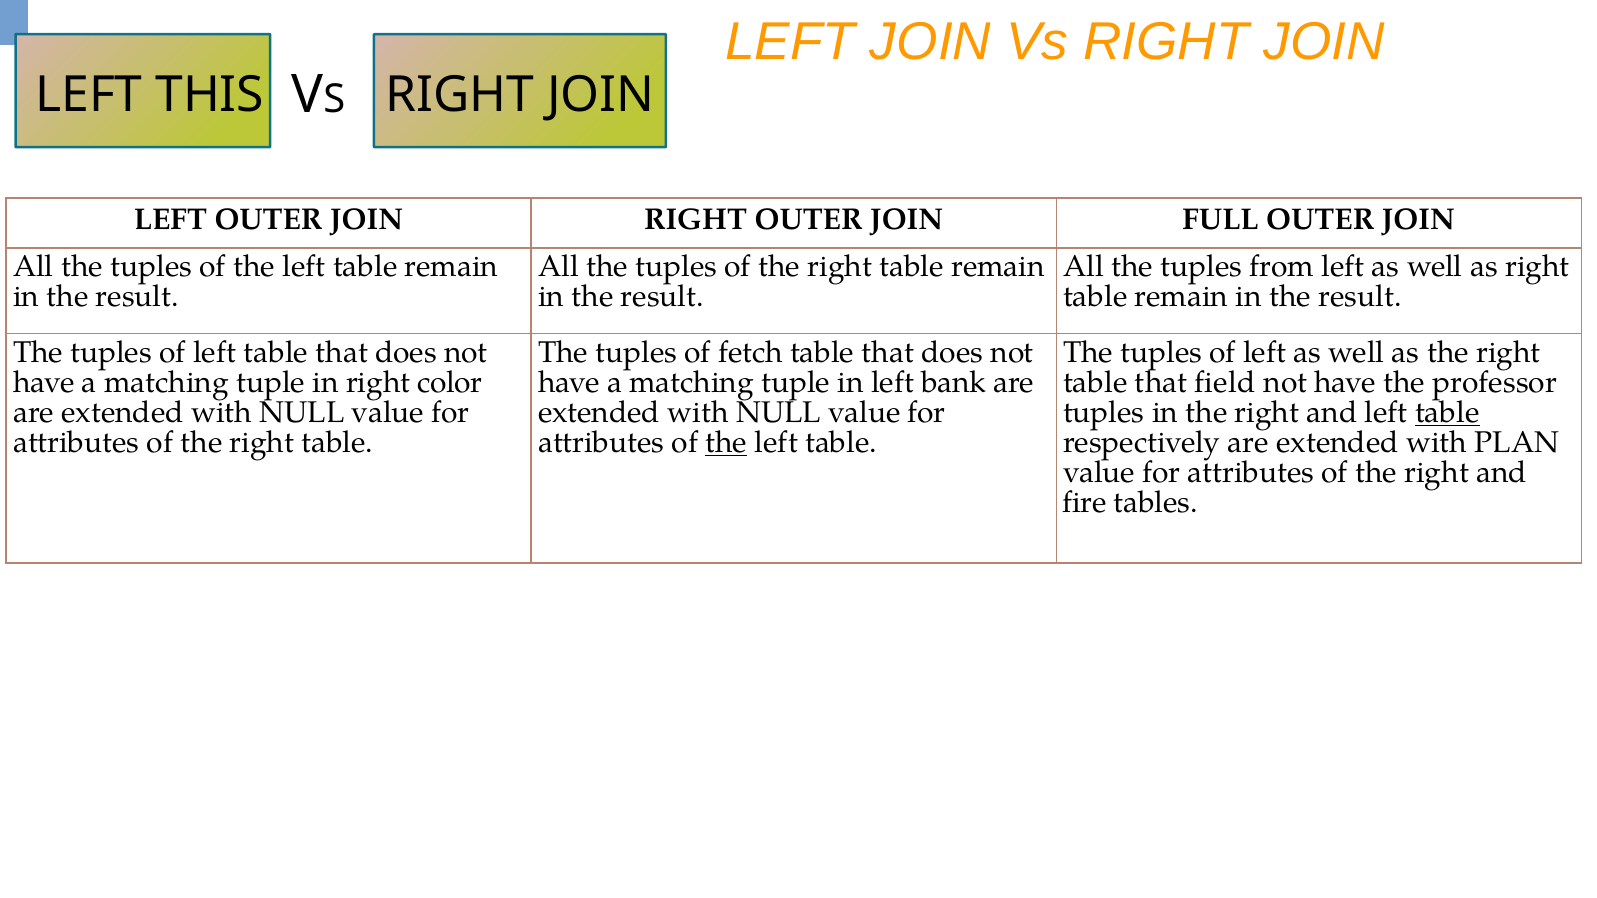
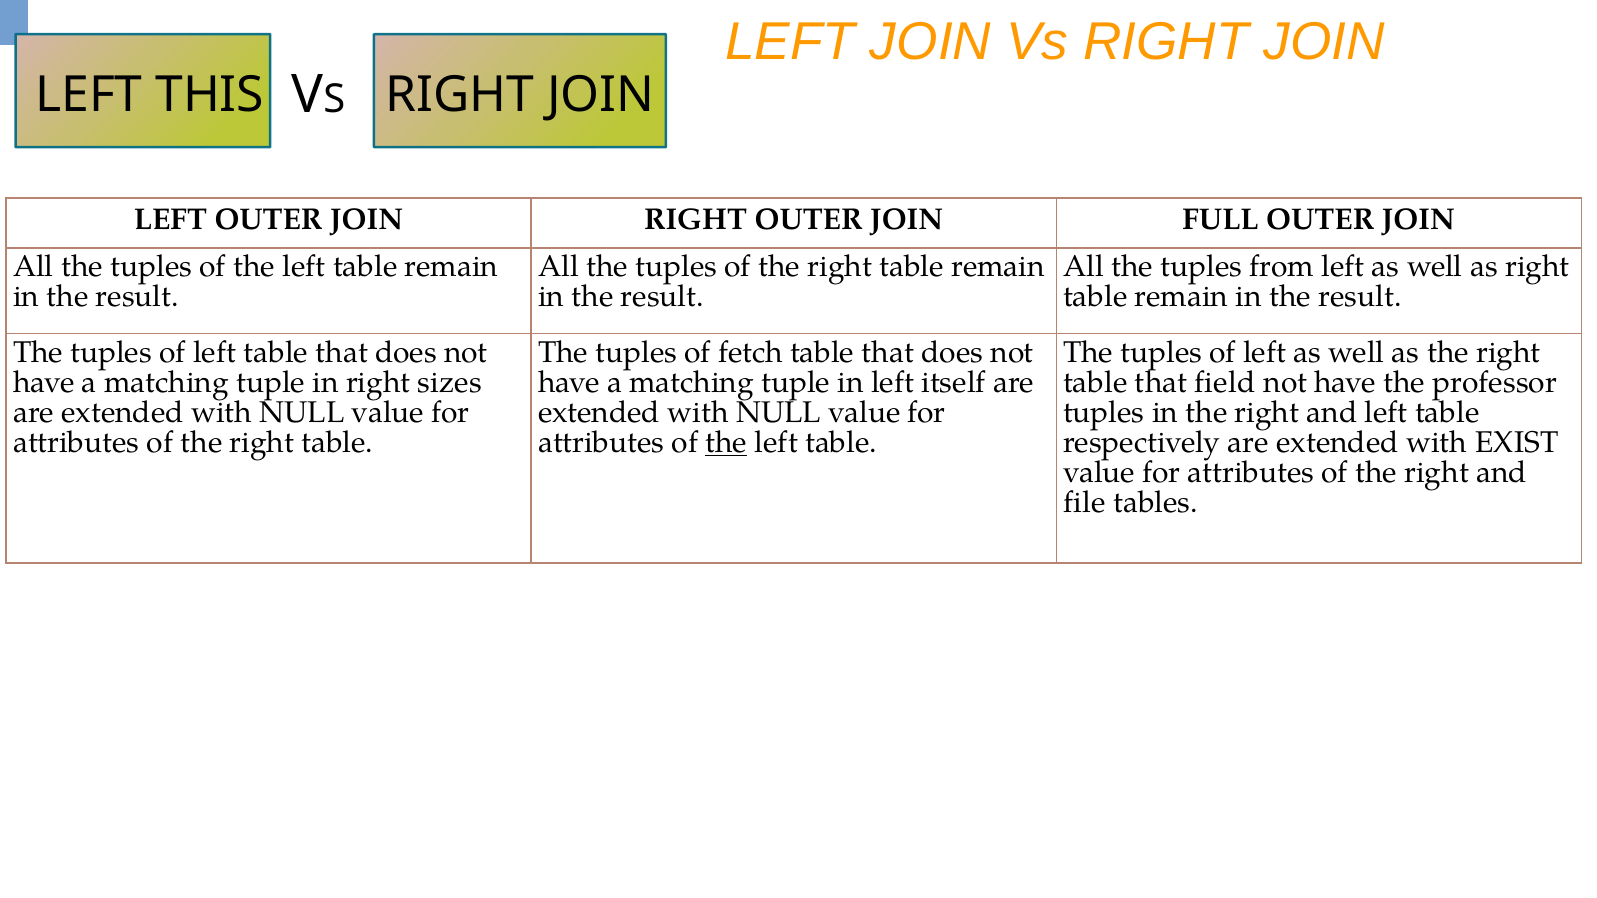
color: color -> sizes
bank: bank -> itself
table at (1447, 413) underline: present -> none
PLAN: PLAN -> EXIST
fire: fire -> file
